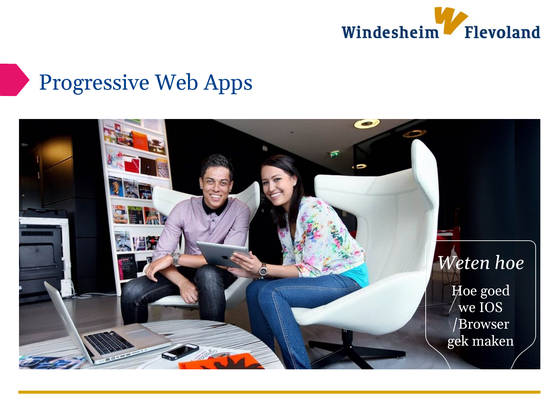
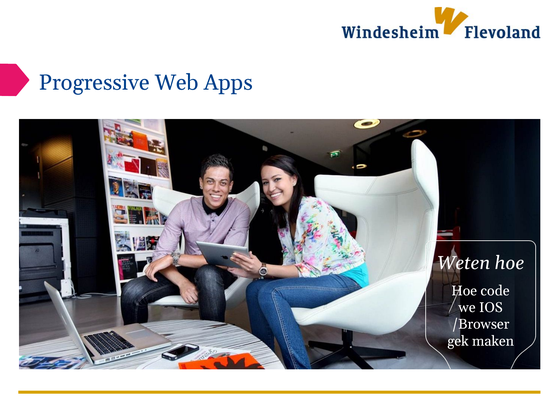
goed: goed -> code
